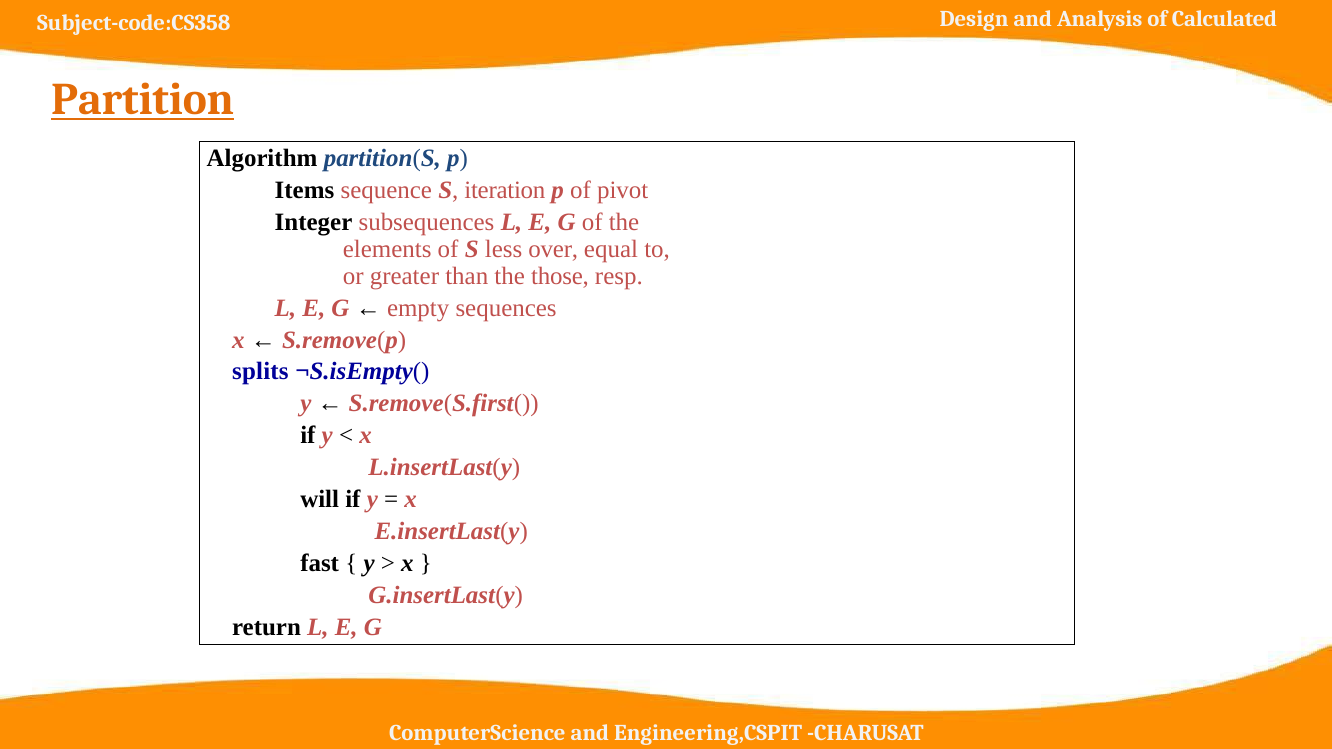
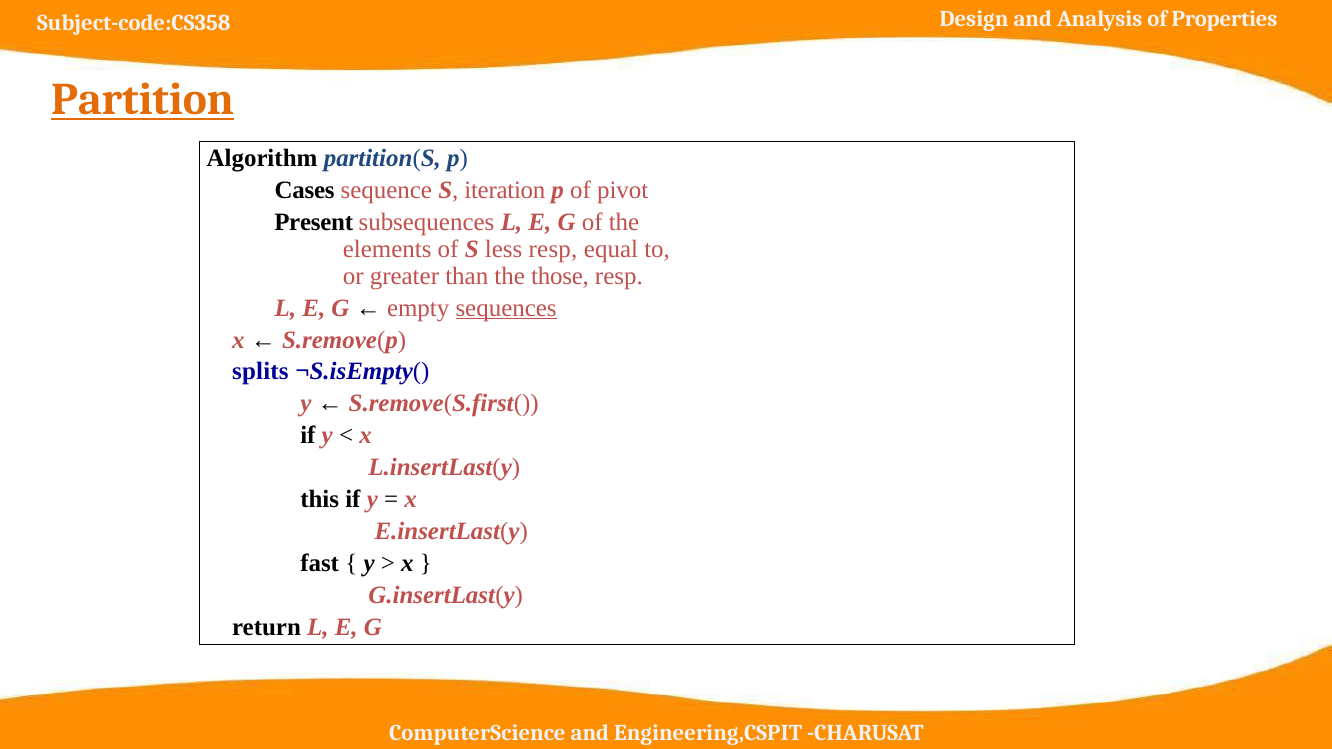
Calculated: Calculated -> Properties
Items: Items -> Cases
Integer: Integer -> Present
less over: over -> resp
sequences underline: none -> present
will: will -> this
